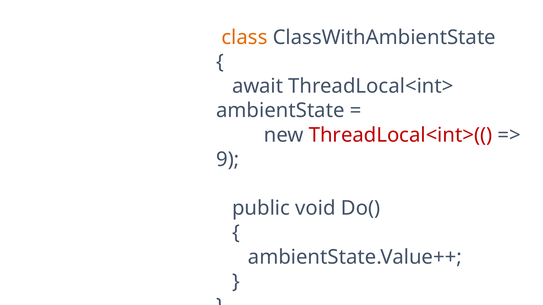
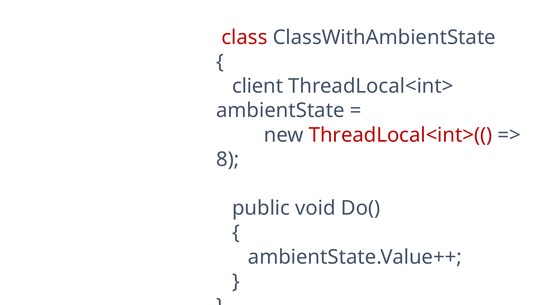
class colour: orange -> red
await: await -> client
9: 9 -> 8
